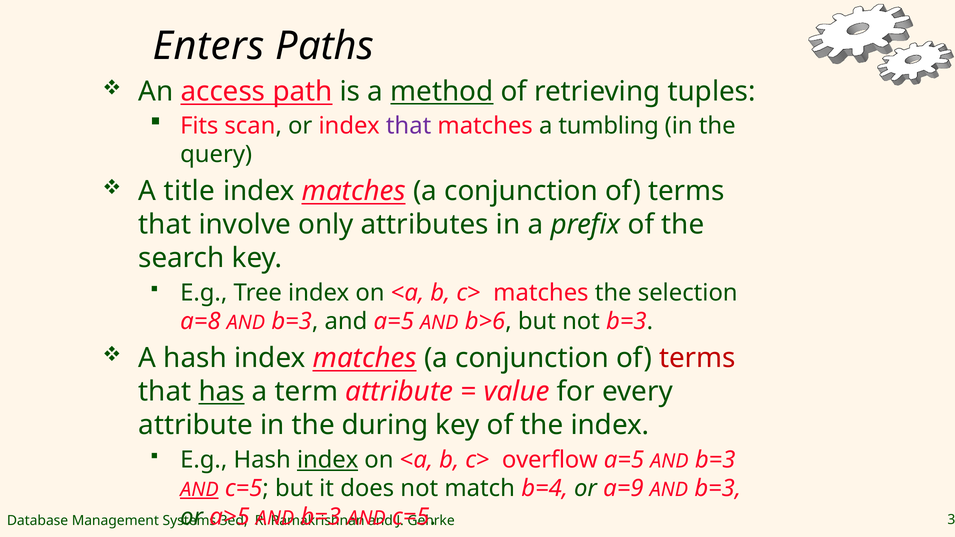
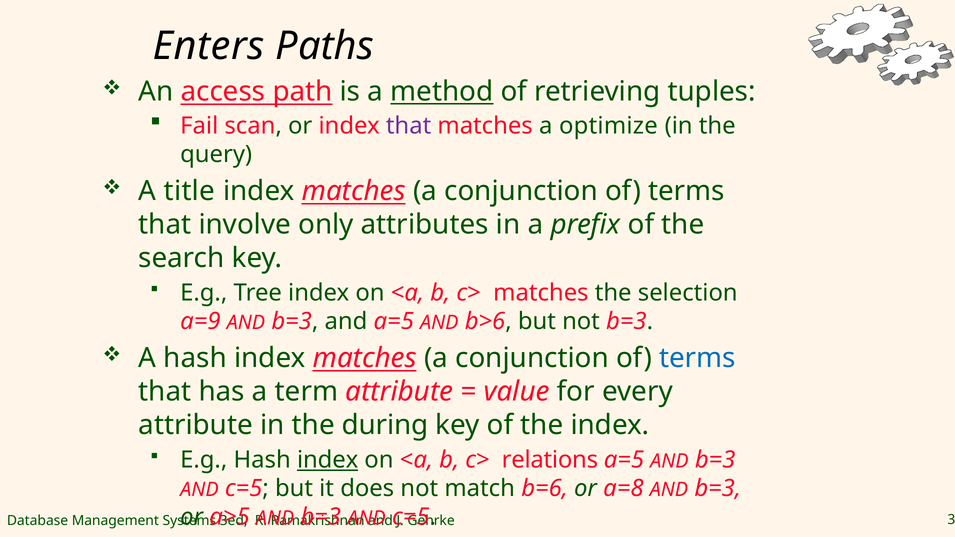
Fits: Fits -> Fail
tumbling: tumbling -> optimize
a=8: a=8 -> a=9
terms at (698, 358) colour: red -> blue
has underline: present -> none
overflow: overflow -> relations
AND at (199, 490) underline: present -> none
b=4: b=4 -> b=6
a=9: a=9 -> a=8
